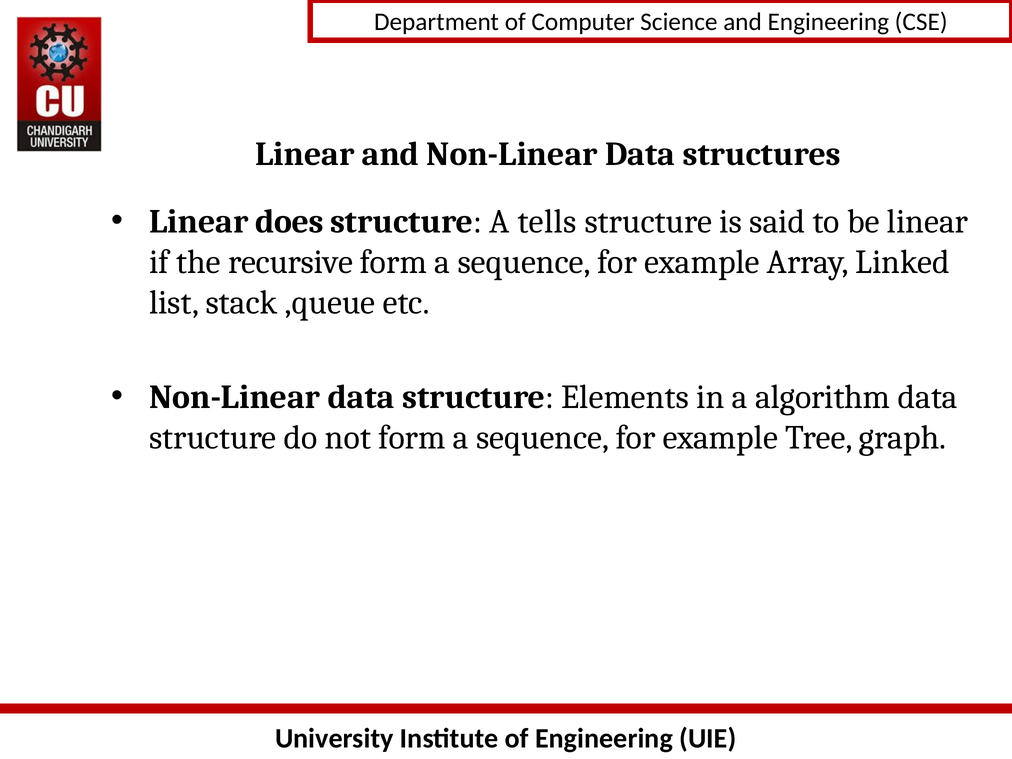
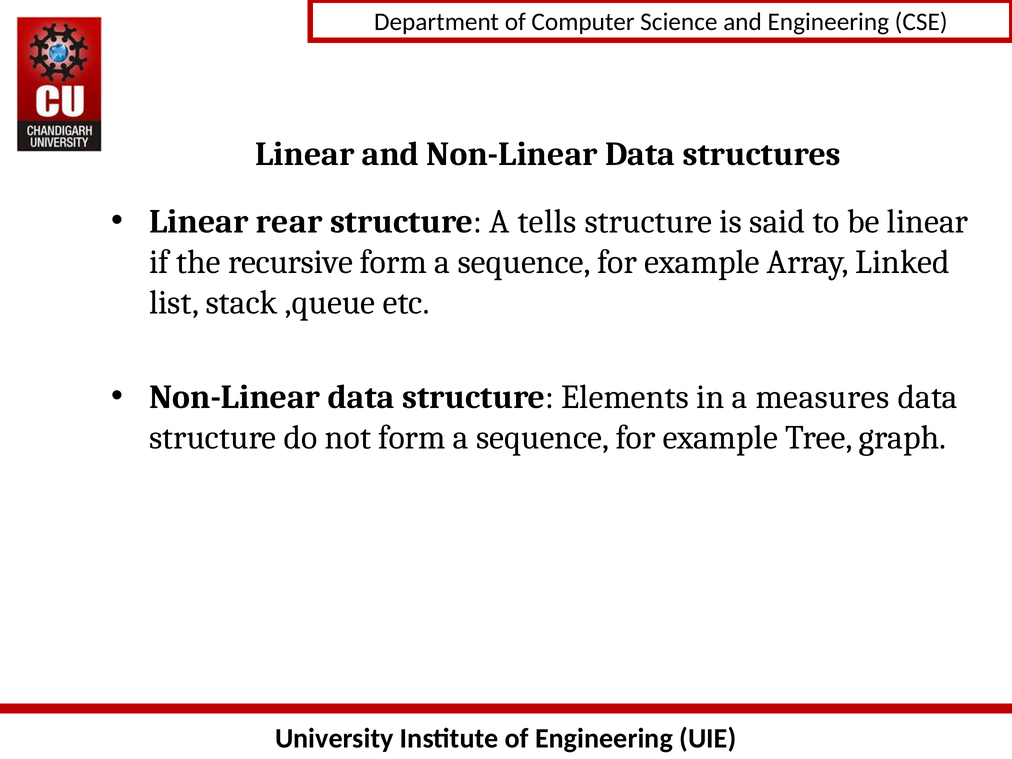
does: does -> rear
algorithm: algorithm -> measures
